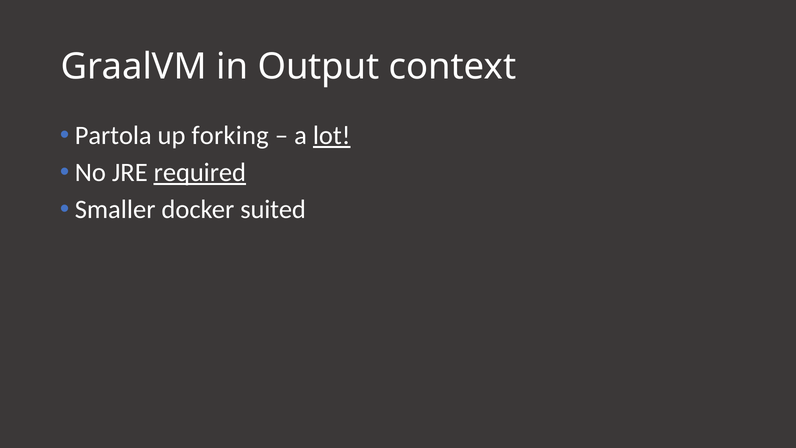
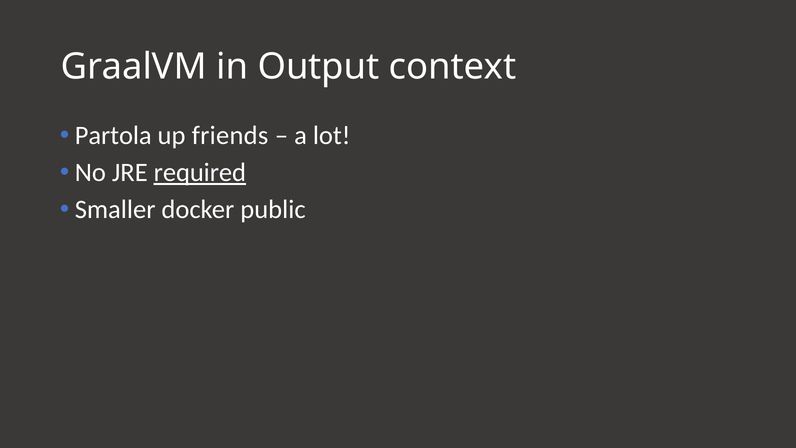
forking: forking -> friends
lot underline: present -> none
suited: suited -> public
